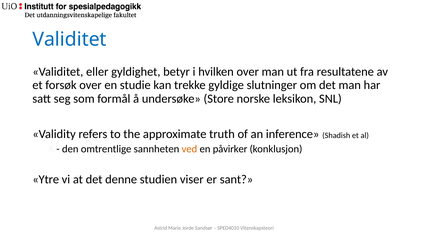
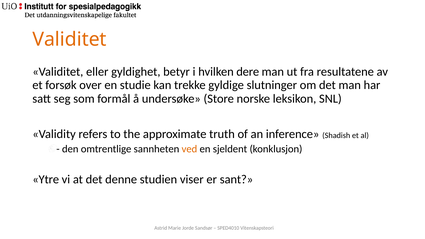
Validitet at (70, 39) colour: blue -> orange
hvilken over: over -> dere
påvirker: påvirker -> sjeldent
